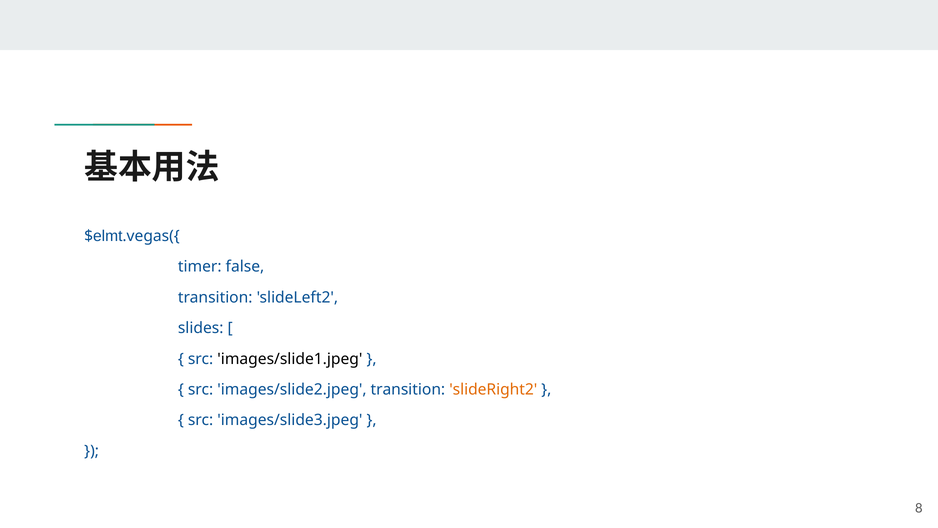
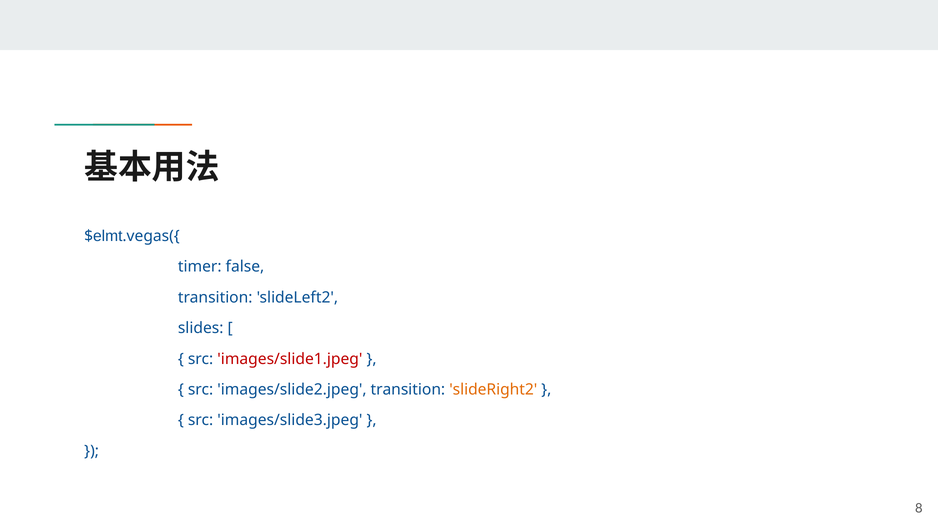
images/slide1.jpeg colour: black -> red
